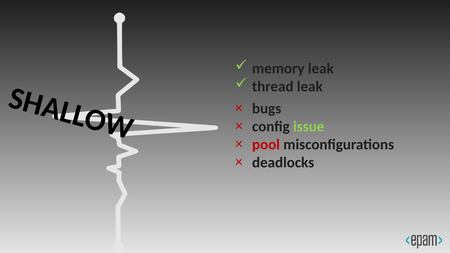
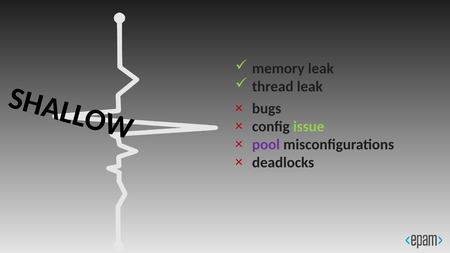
pool colour: red -> purple
